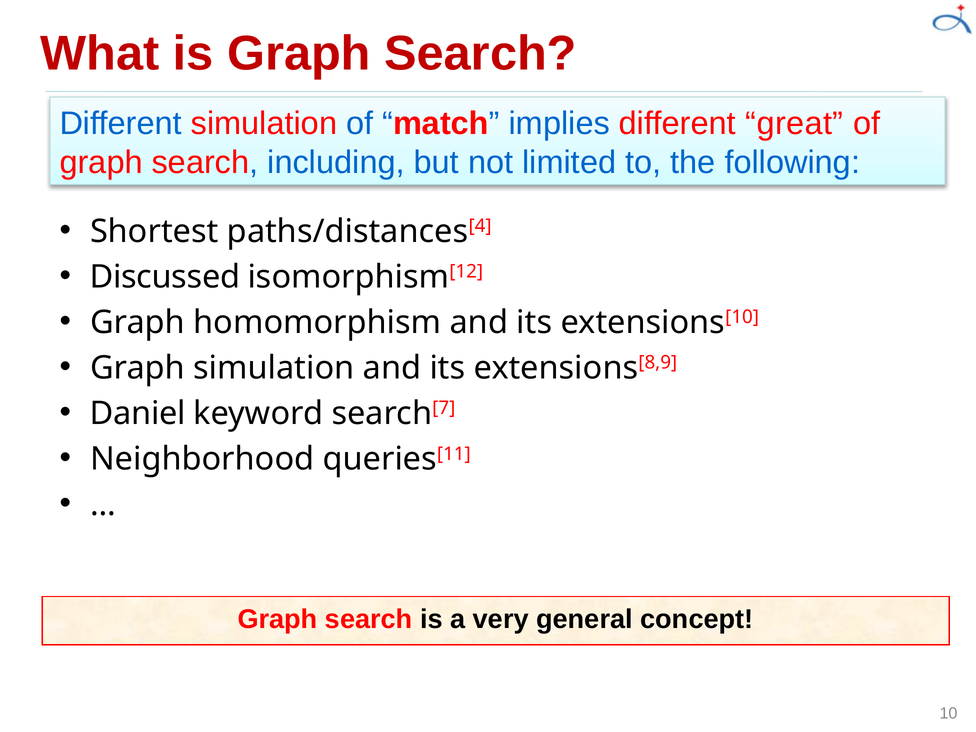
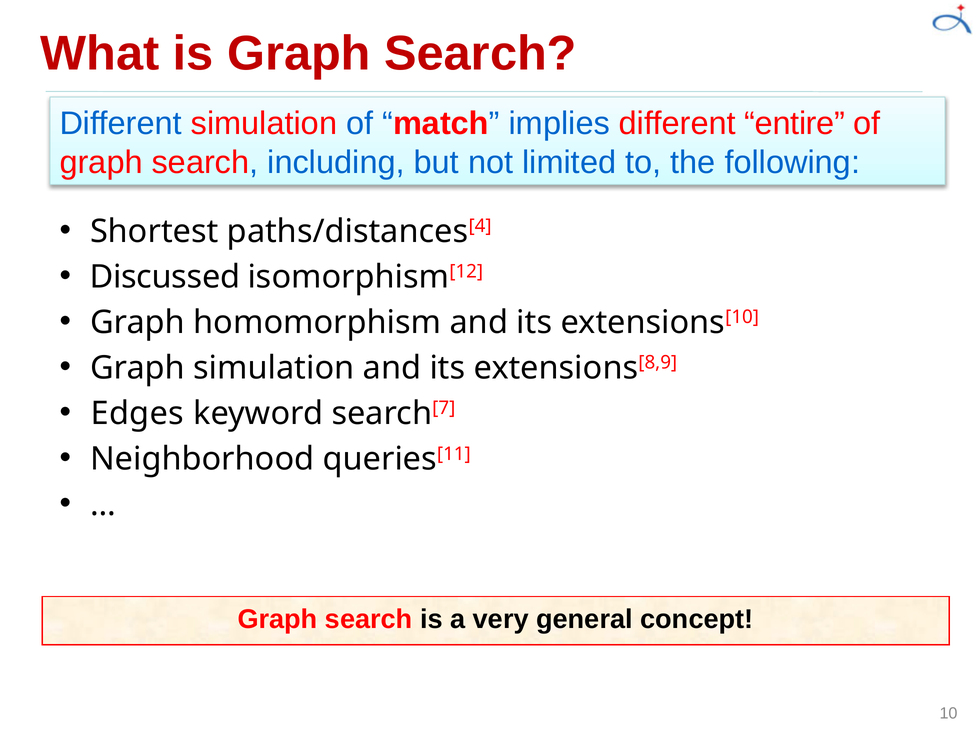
great: great -> entire
Daniel: Daniel -> Edges
